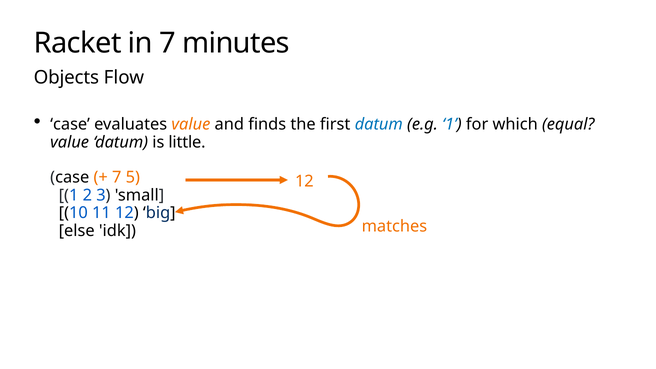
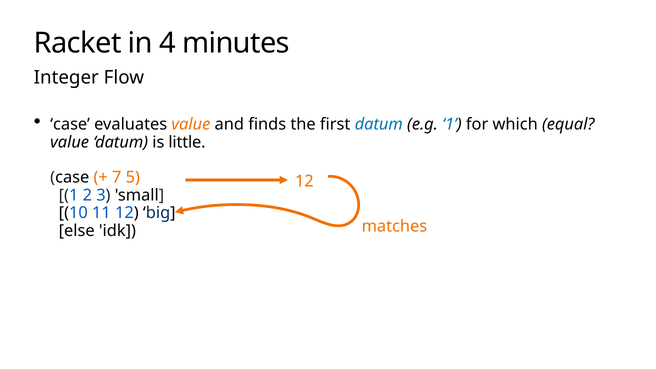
in 7: 7 -> 4
Objects: Objects -> Integer
